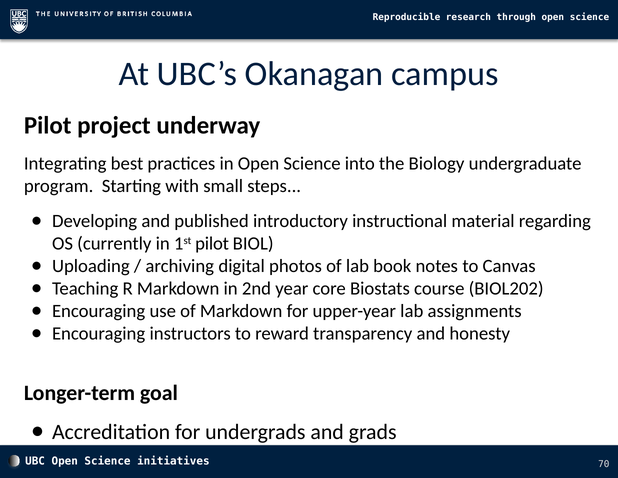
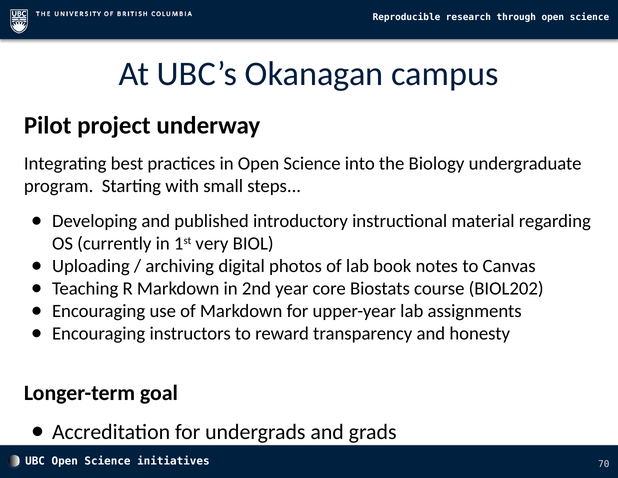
1st pilot: pilot -> very
